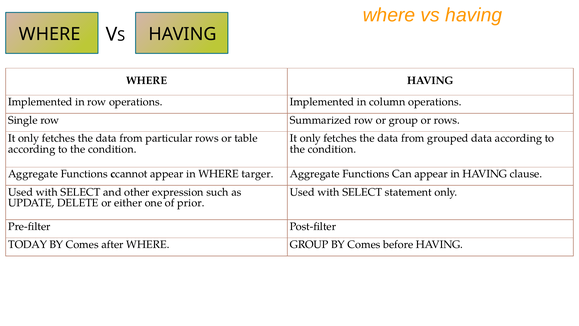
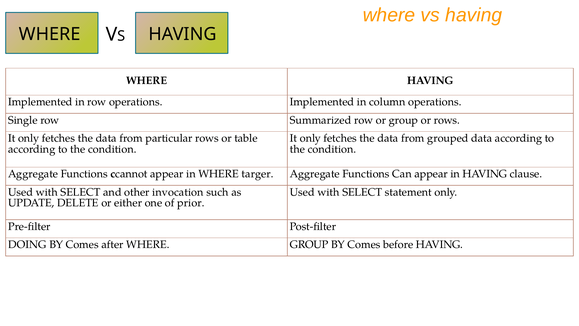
expression: expression -> invocation
TODAY: TODAY -> DOING
